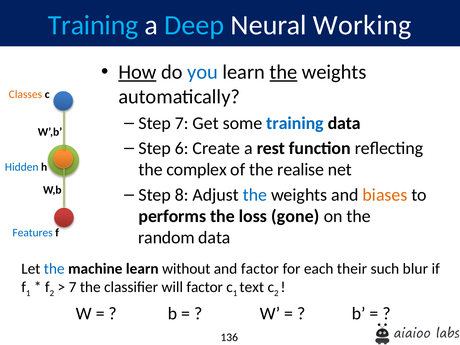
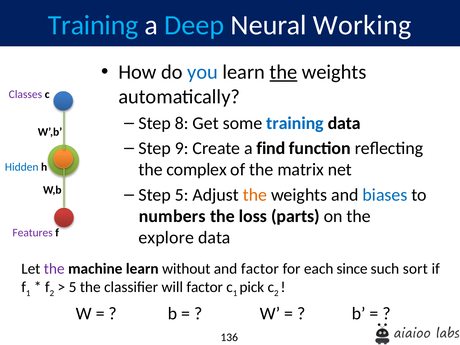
How underline: present -> none
Classes colour: orange -> purple
Step 7: 7 -> 8
6: 6 -> 9
rest: rest -> find
realise: realise -> matrix
Step 8: 8 -> 5
the at (255, 195) colour: blue -> orange
biases colour: orange -> blue
performs: performs -> numbers
gone: gone -> parts
Features colour: blue -> purple
random: random -> explore
the at (54, 269) colour: blue -> purple
their: their -> since
blur: blur -> sort
7 at (73, 287): 7 -> 5
text: text -> pick
